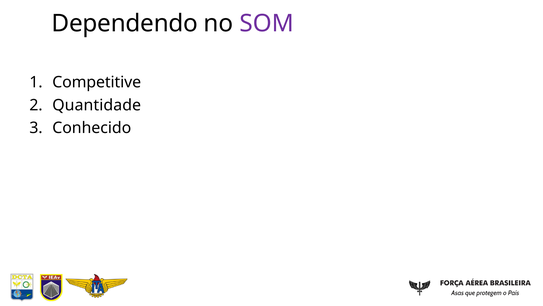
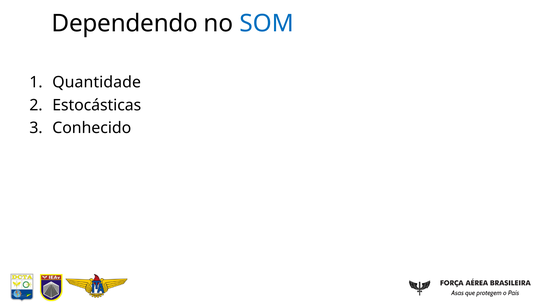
SOM colour: purple -> blue
Competitive: Competitive -> Quantidade
Quantidade: Quantidade -> Estocásticas
